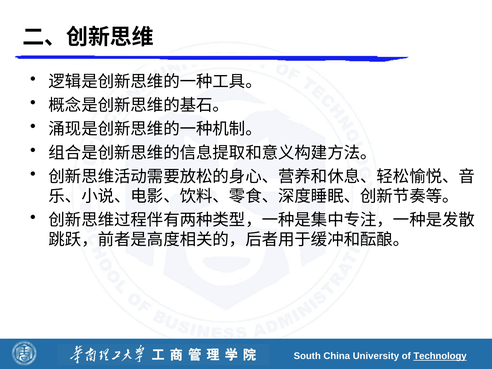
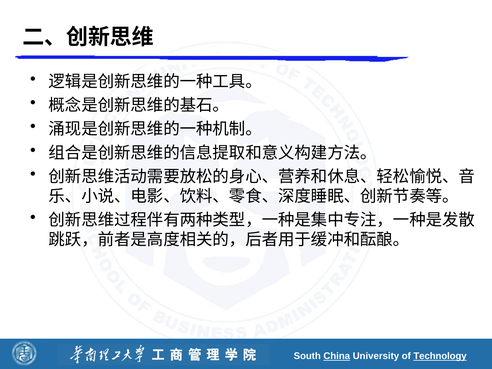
China underline: none -> present
